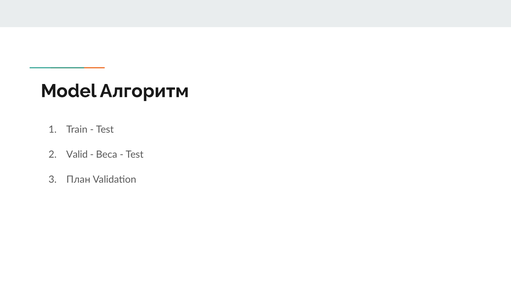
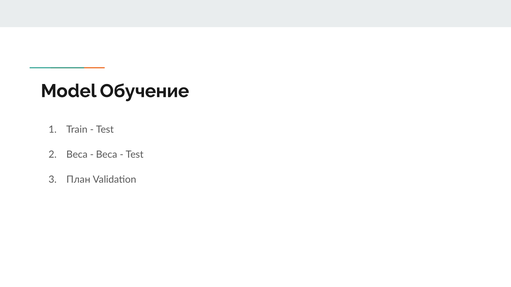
Алгоритм: Алгоритм -> Обучение
Valid at (77, 155): Valid -> Веса
